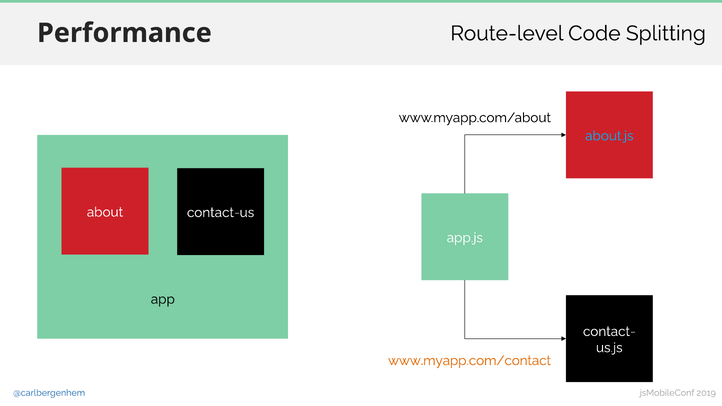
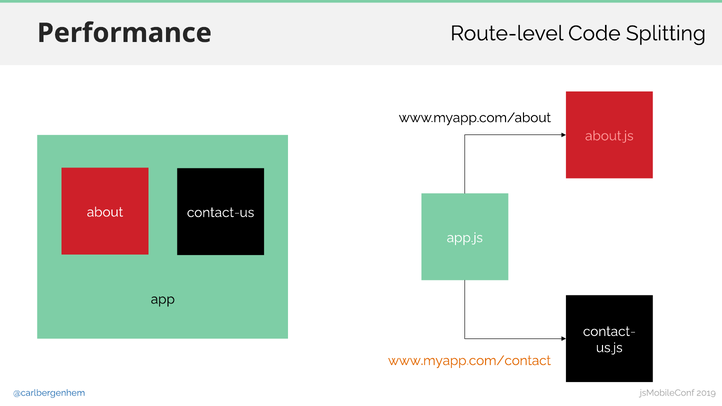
about.js colour: light blue -> pink
